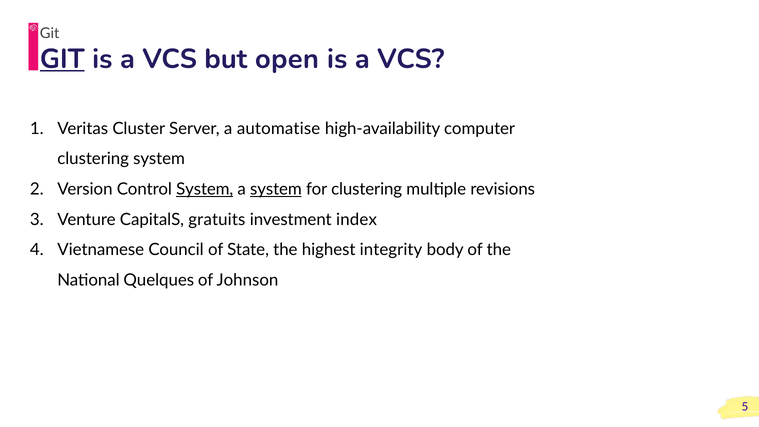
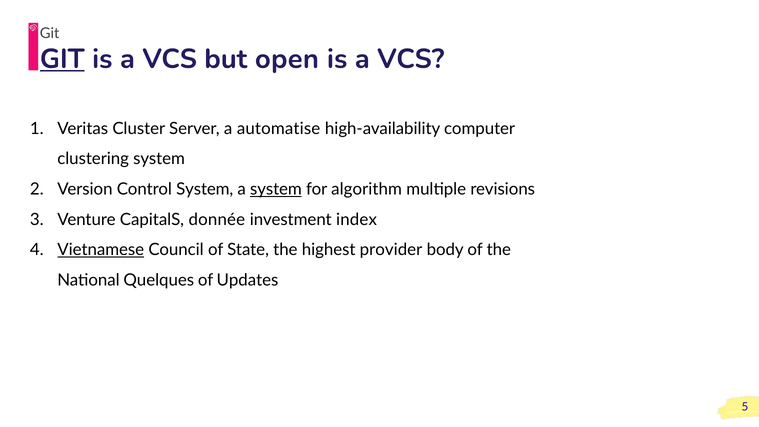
System at (205, 189) underline: present -> none
for clustering: clustering -> algorithm
gratuits: gratuits -> donnée
Vietnamese underline: none -> present
integrity: integrity -> provider
Johnson: Johnson -> Updates
